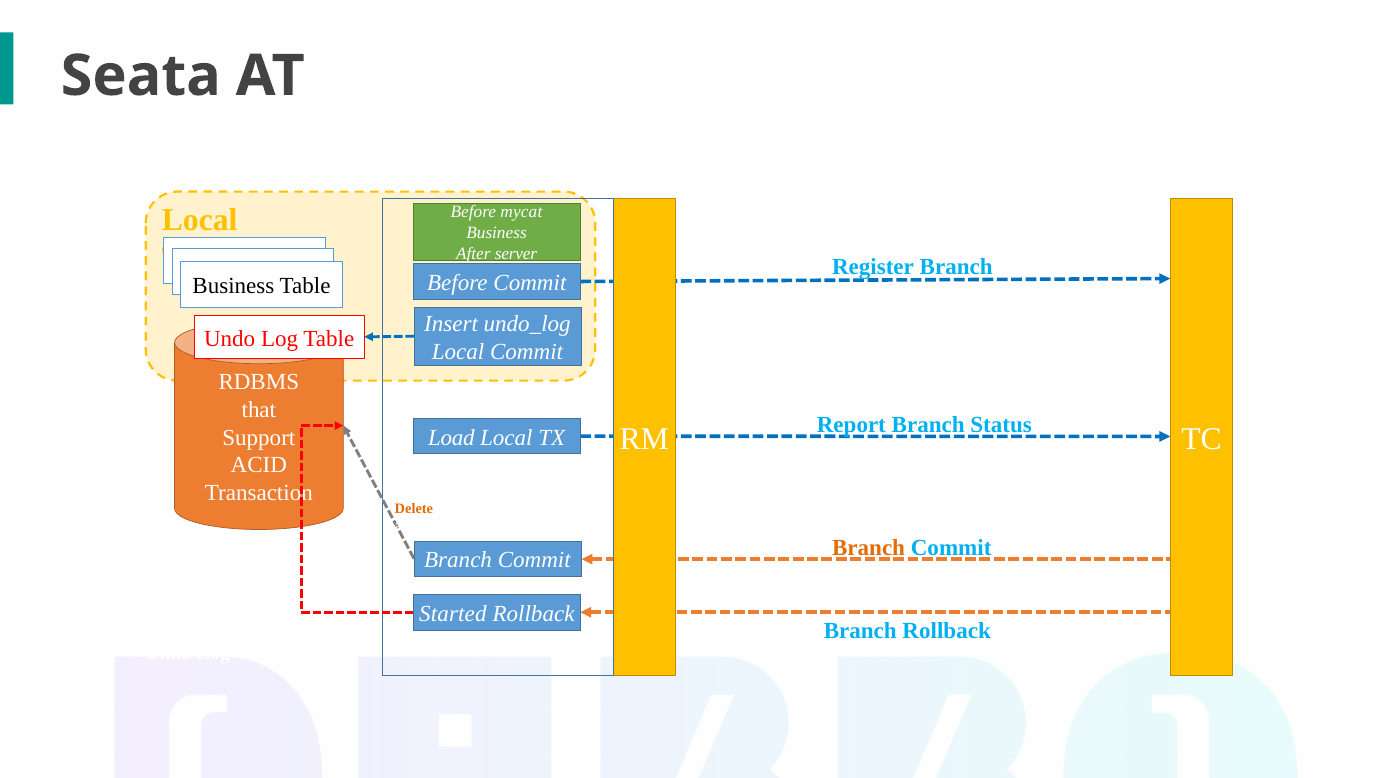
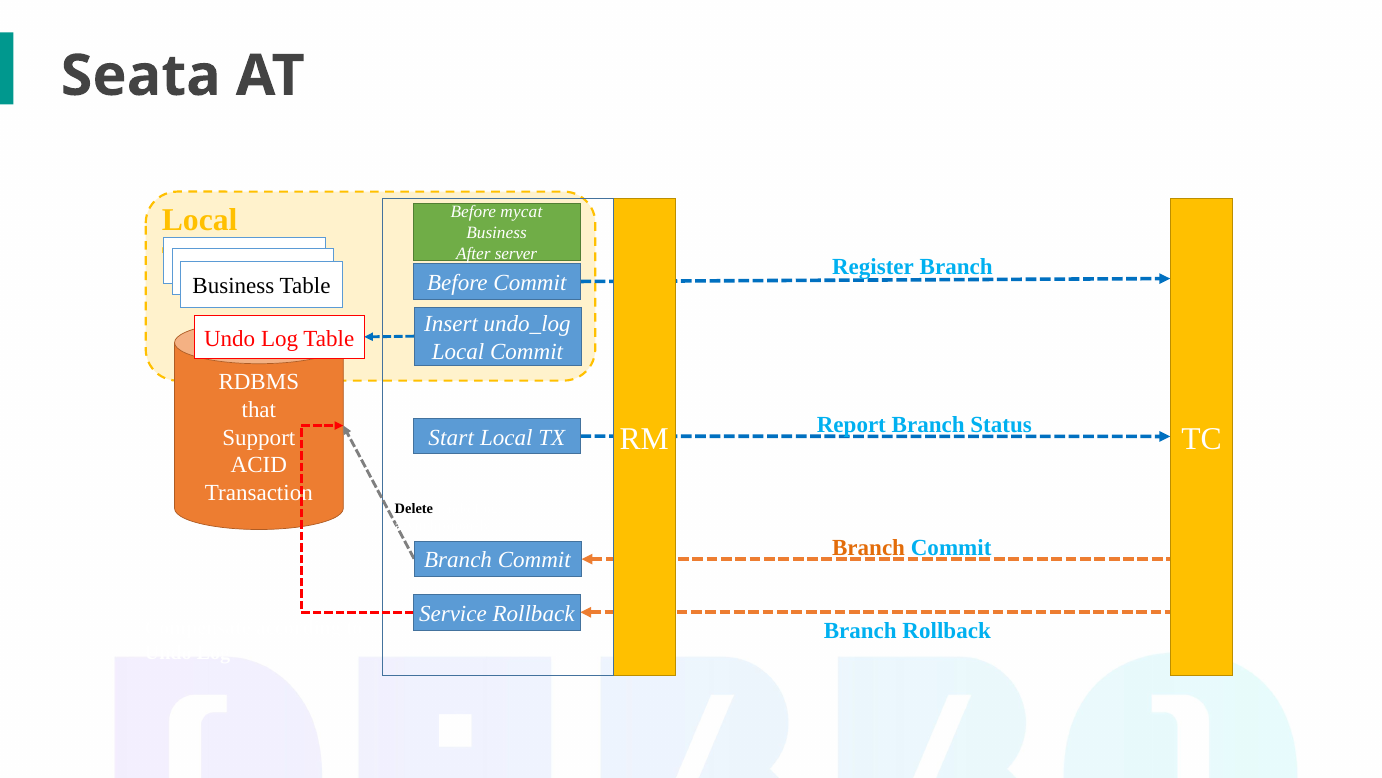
Load: Load -> Start
Delete colour: orange -> black
Started: Started -> Service
